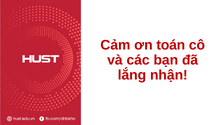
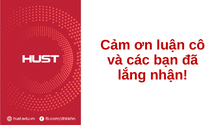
toán: toán -> luận
